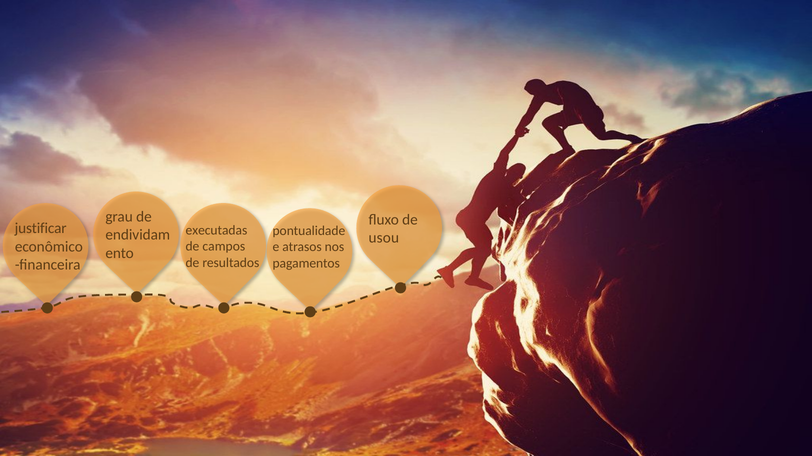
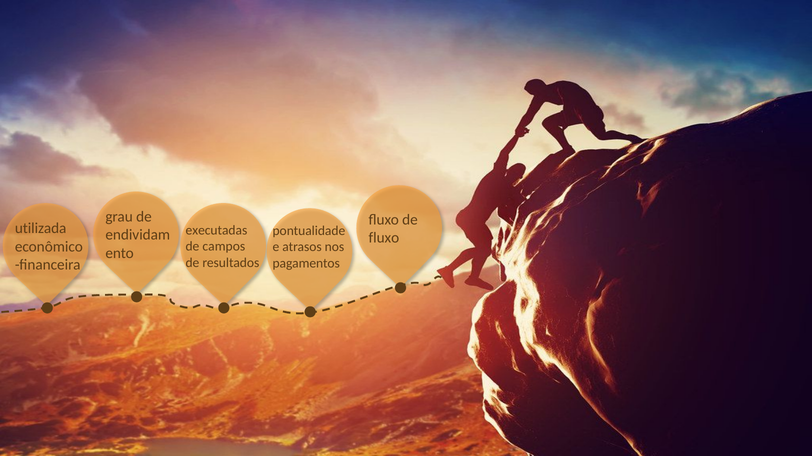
justificar: justificar -> utilizada
usou at (384, 238): usou -> fluxo
